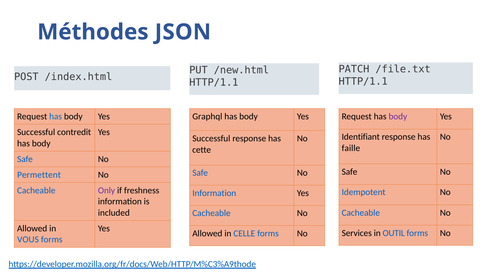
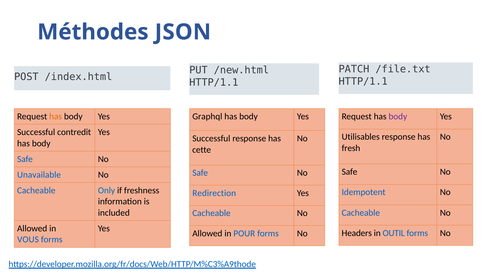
has at (56, 117) colour: blue -> orange
Identifiant: Identifiant -> Utilisables
faille: faille -> fresh
Permettent: Permettent -> Unavailable
Only colour: purple -> blue
Information at (214, 193): Information -> Redirection
Services: Services -> Headers
CELLE: CELLE -> POUR
